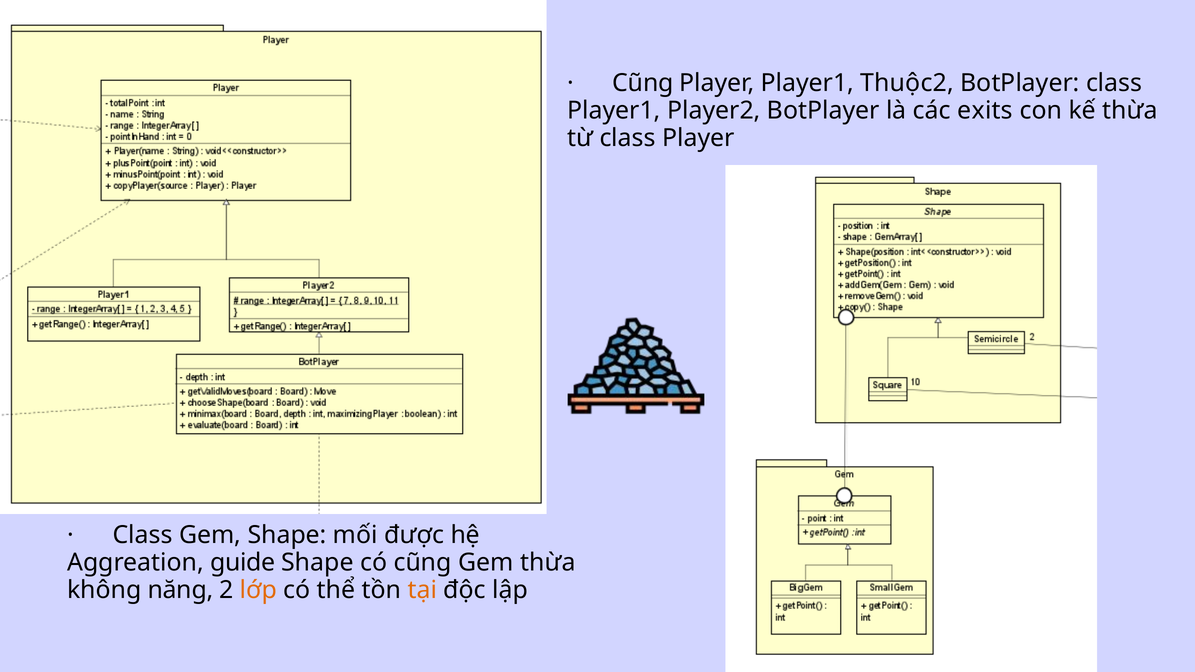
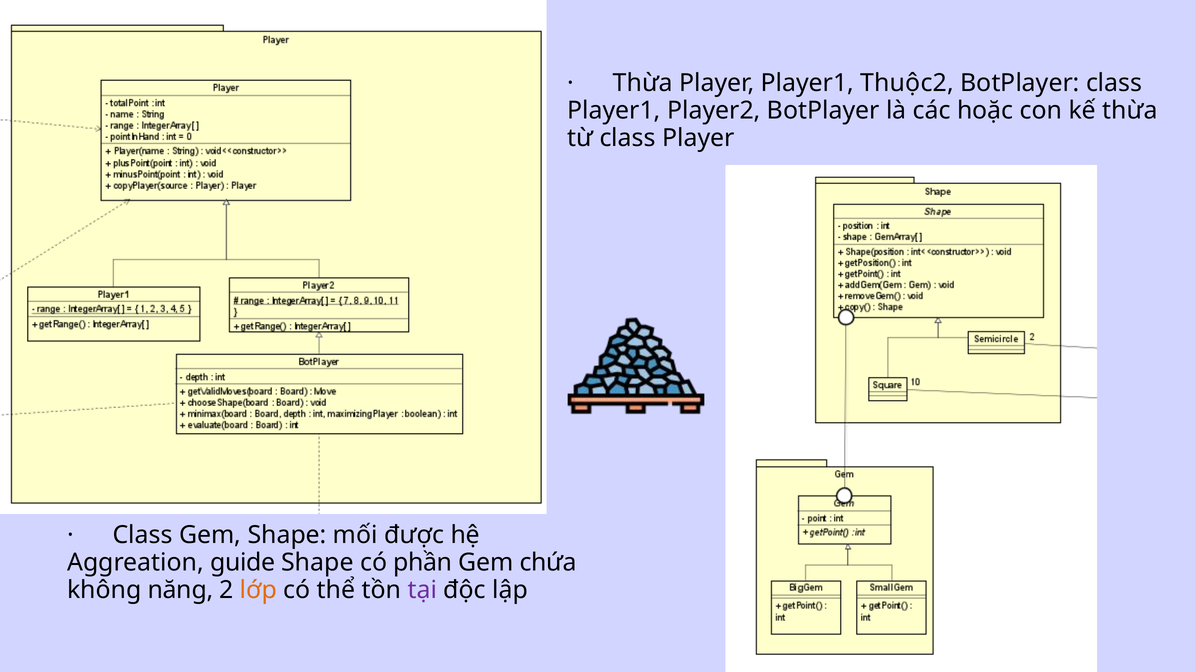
Cũng at (643, 83): Cũng -> Thừa
exits: exits -> hoặc
có cũng: cũng -> phần
Gem thừa: thừa -> chứa
tại colour: orange -> purple
